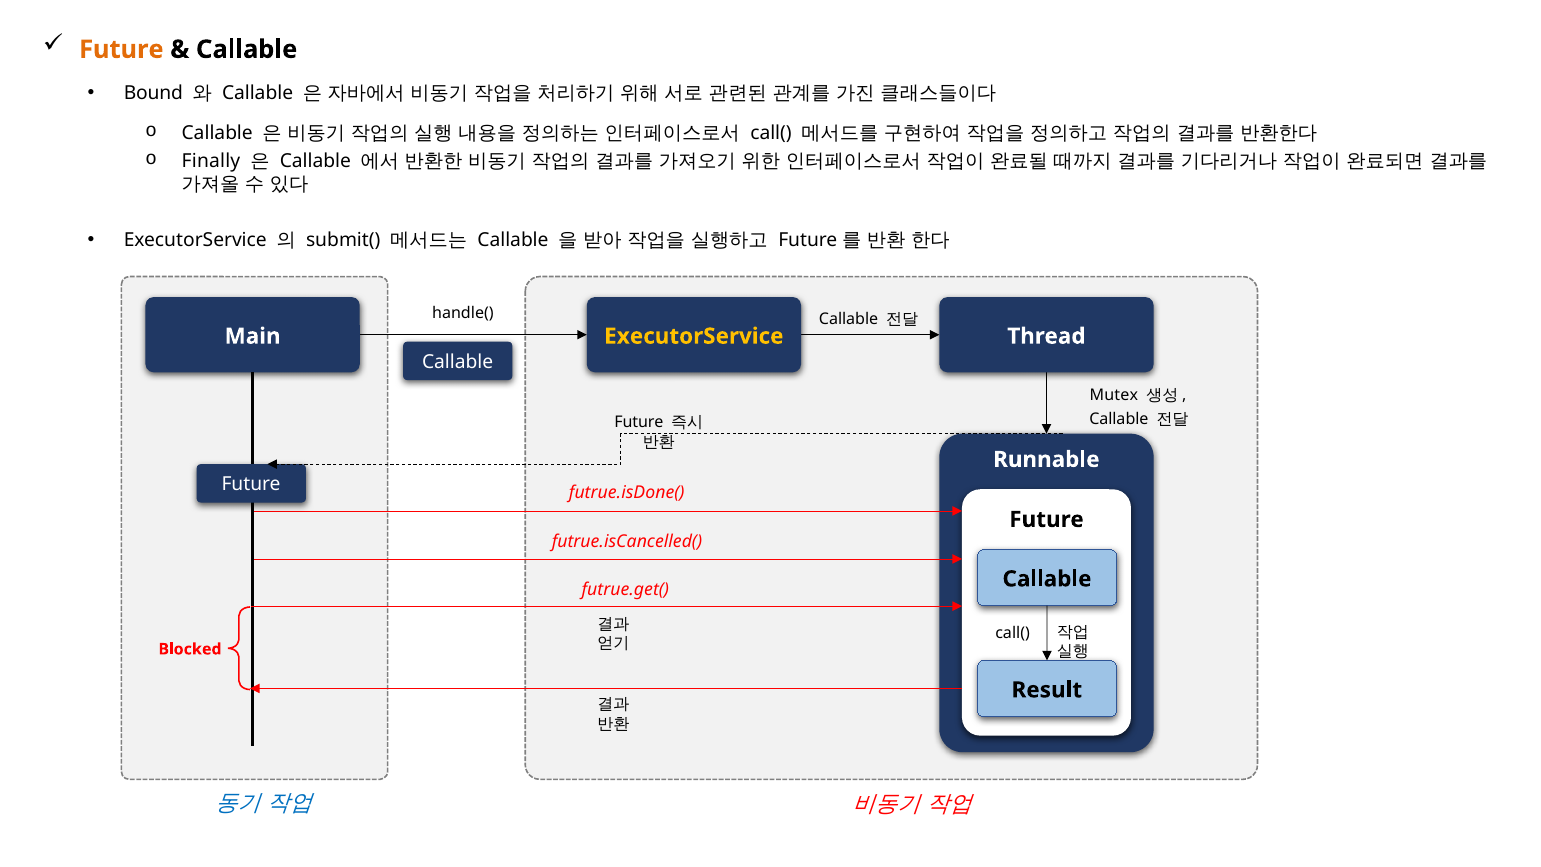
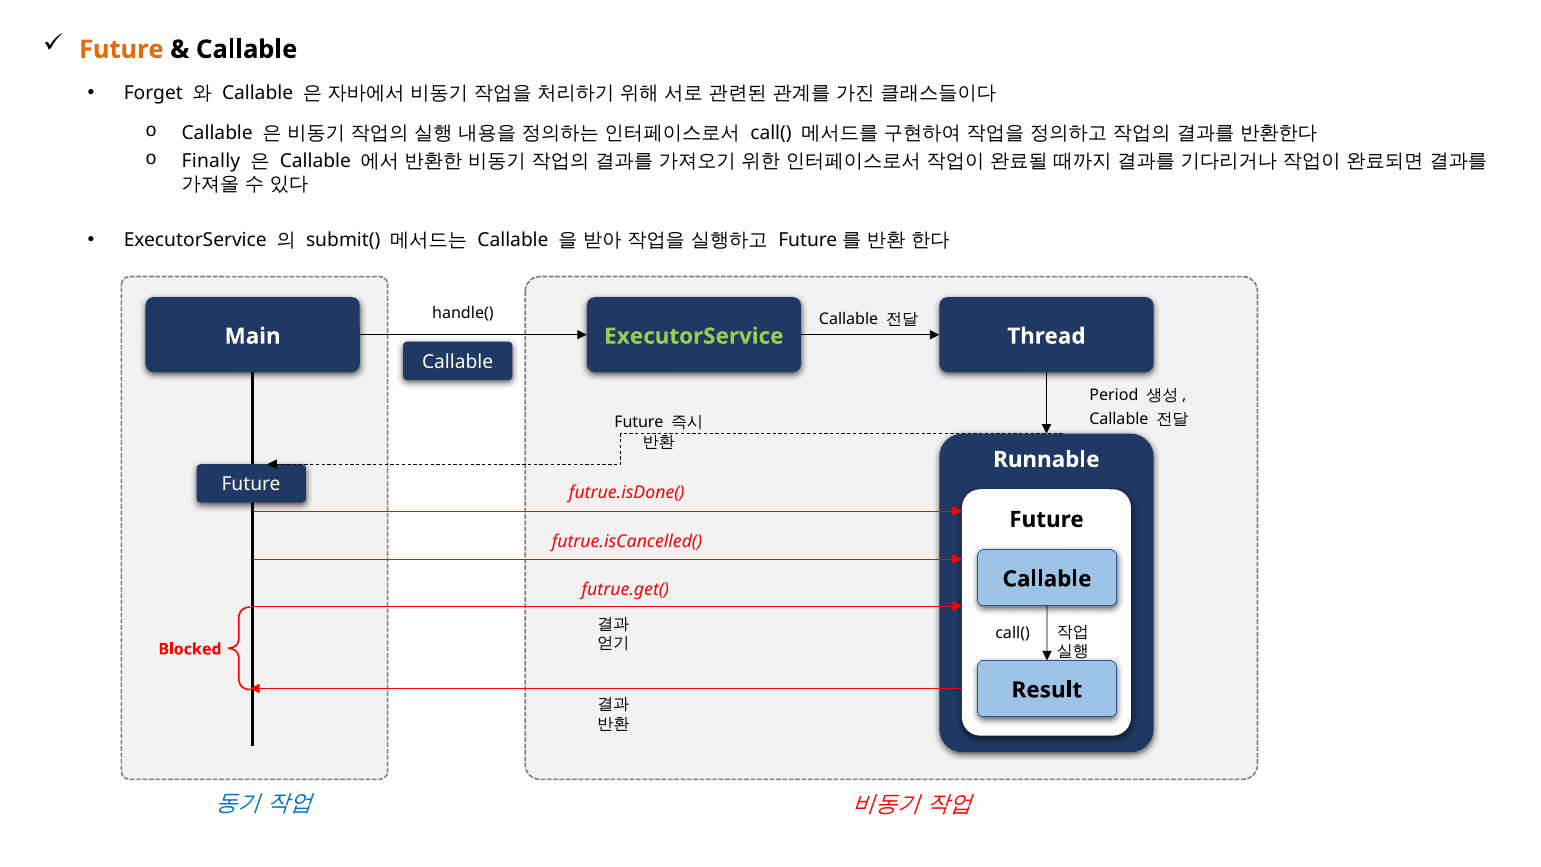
Bound: Bound -> Forget
ExecutorService at (694, 336) colour: yellow -> light green
Mutex: Mutex -> Period
